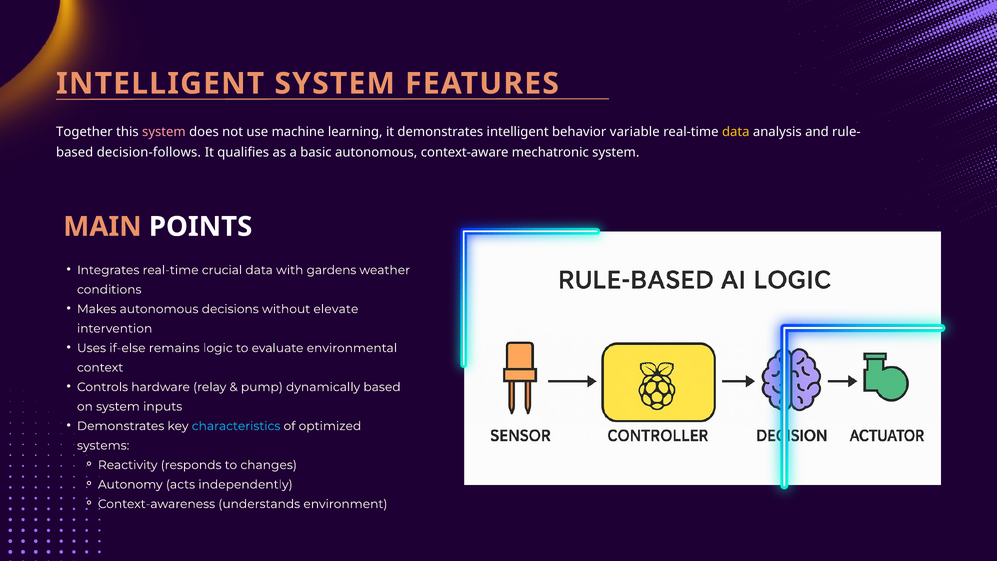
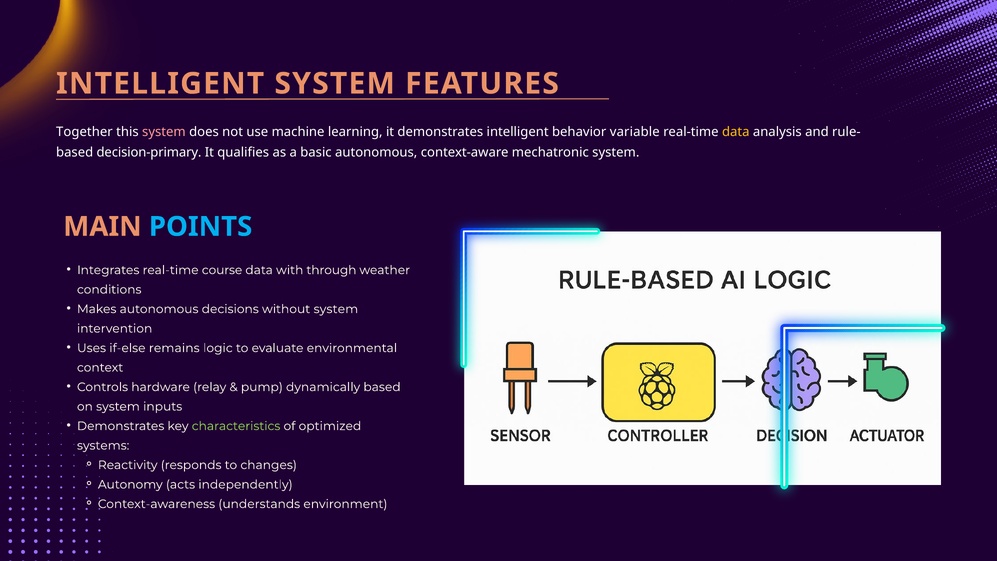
decision-follows: decision-follows -> decision-primary
POINTS colour: white -> light blue
crucial: crucial -> course
gardens: gardens -> through
without elevate: elevate -> system
characteristics colour: light blue -> light green
